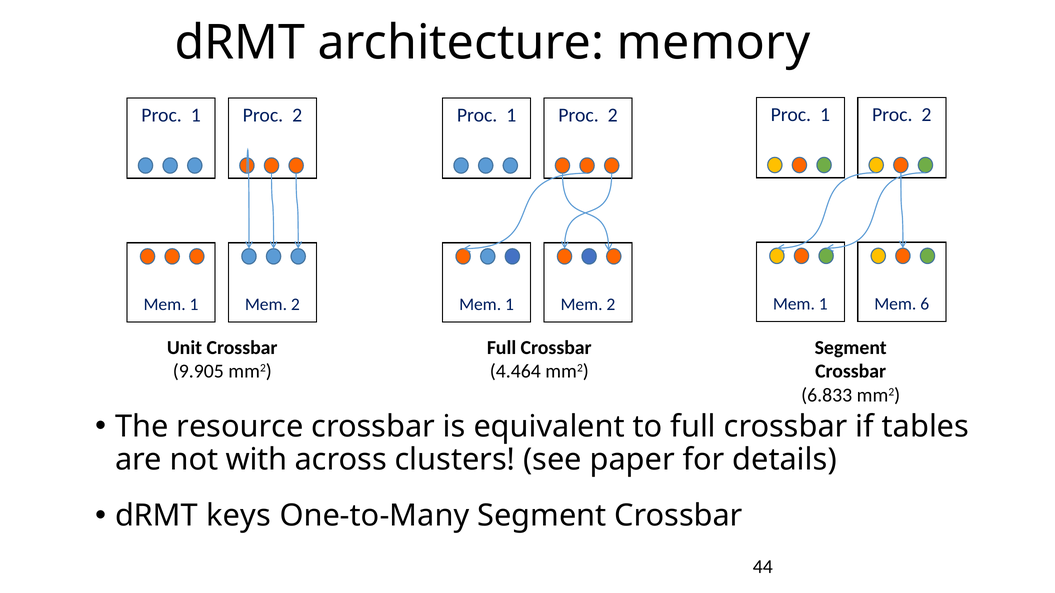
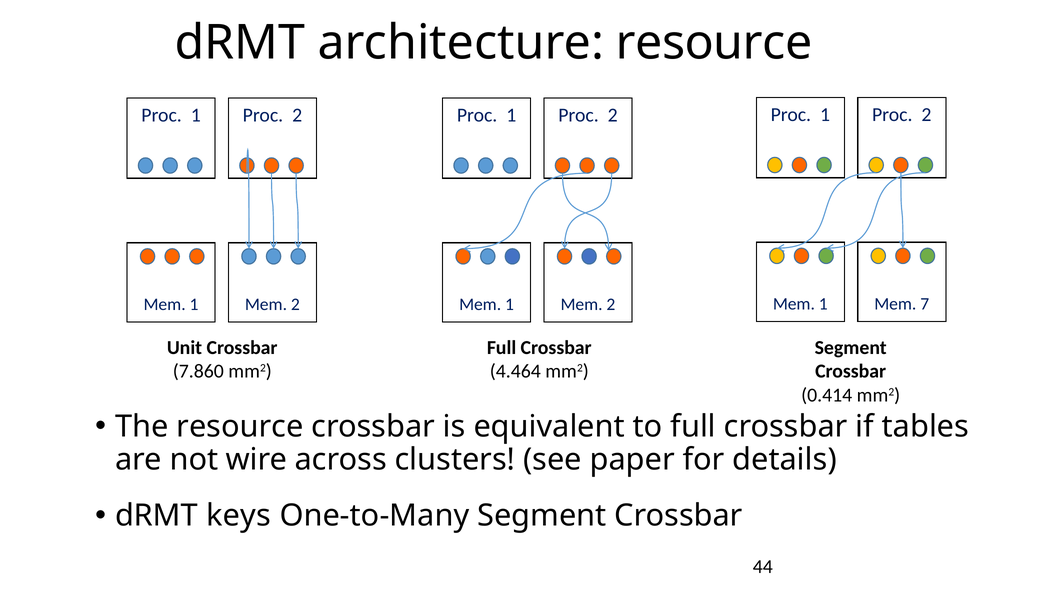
architecture memory: memory -> resource
6: 6 -> 7
9.905: 9.905 -> 7.860
6.833: 6.833 -> 0.414
with: with -> wire
